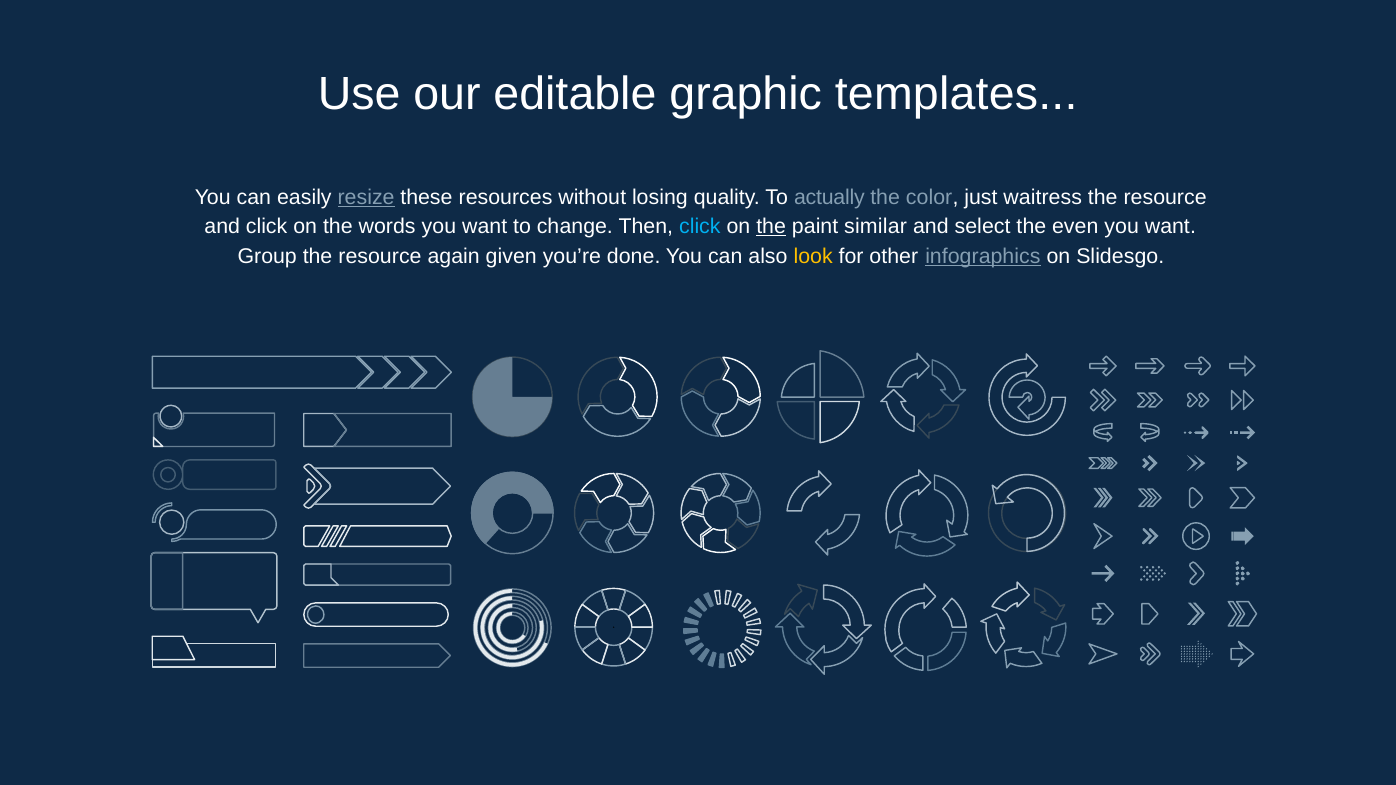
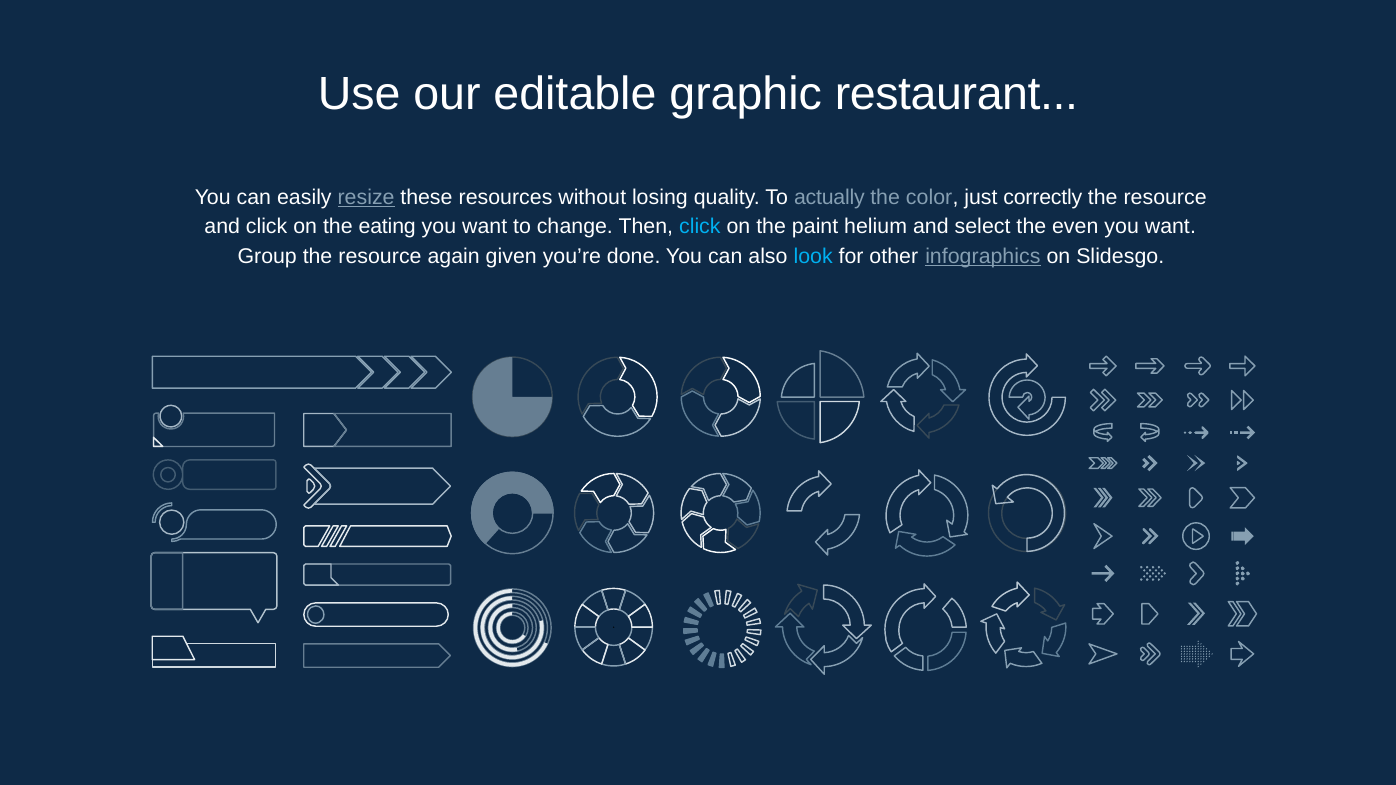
templates: templates -> restaurant
waitress: waitress -> correctly
words: words -> eating
the at (771, 227) underline: present -> none
similar: similar -> helium
look colour: yellow -> light blue
